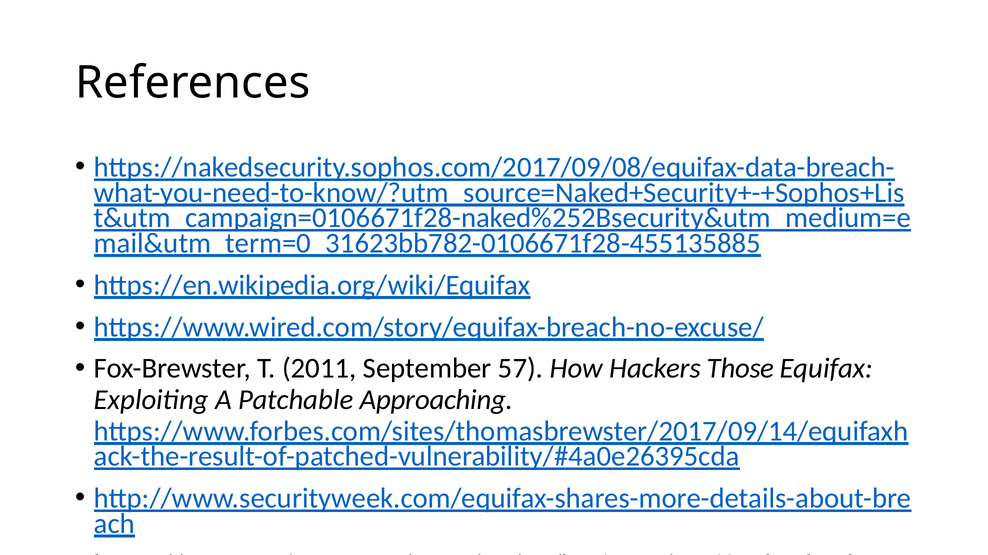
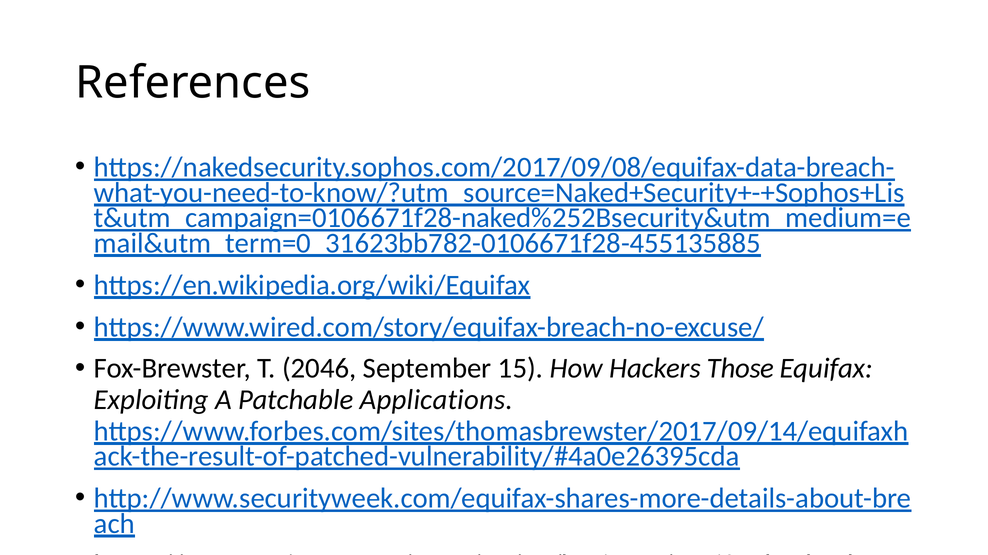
2011: 2011 -> 2046
57: 57 -> 15
Approaching: Approaching -> Applications
